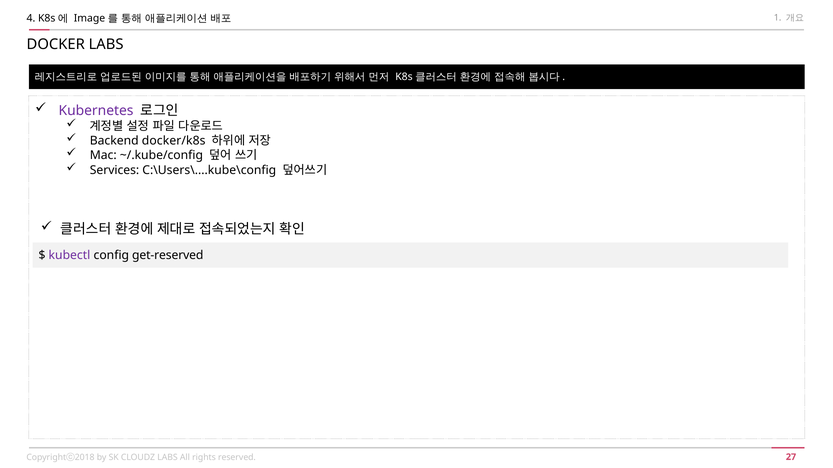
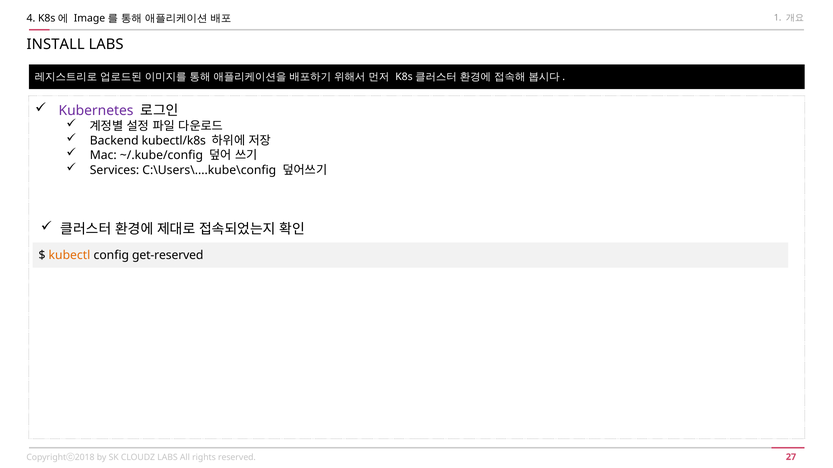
DOCKER: DOCKER -> INSTALL
docker/k8s: docker/k8s -> kubectl/k8s
kubectl colour: purple -> orange
